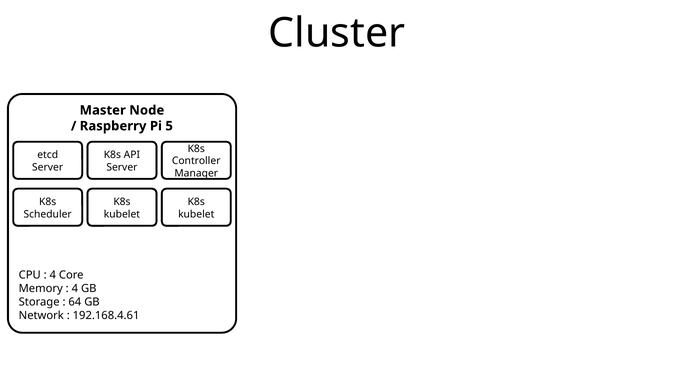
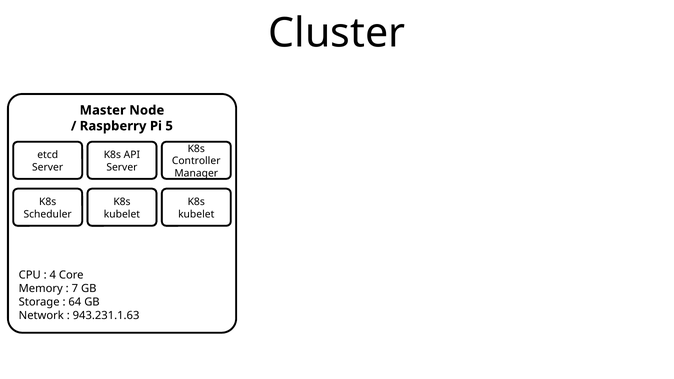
4 at (75, 289): 4 -> 7
192.168.4.61: 192.168.4.61 -> 943.231.1.63
